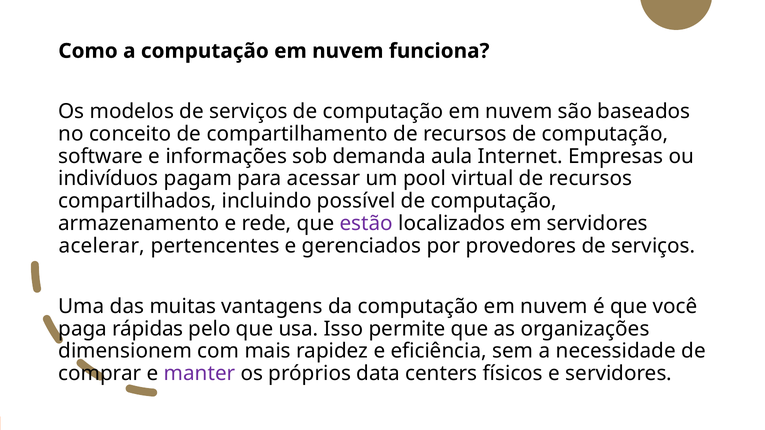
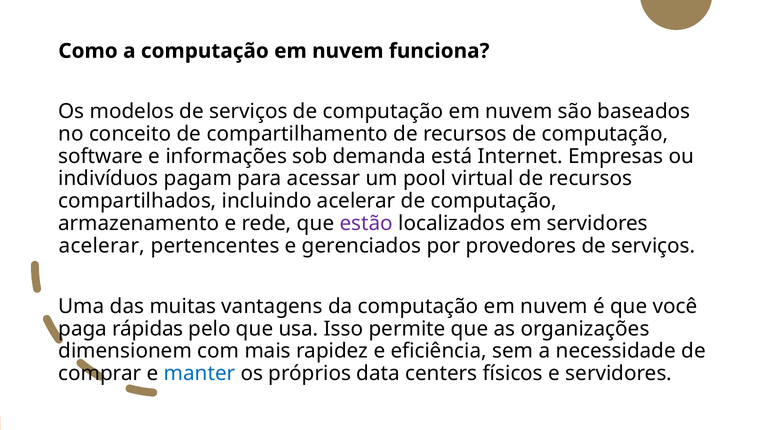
aula: aula -> está
incluindo possível: possível -> acelerar
manter colour: purple -> blue
